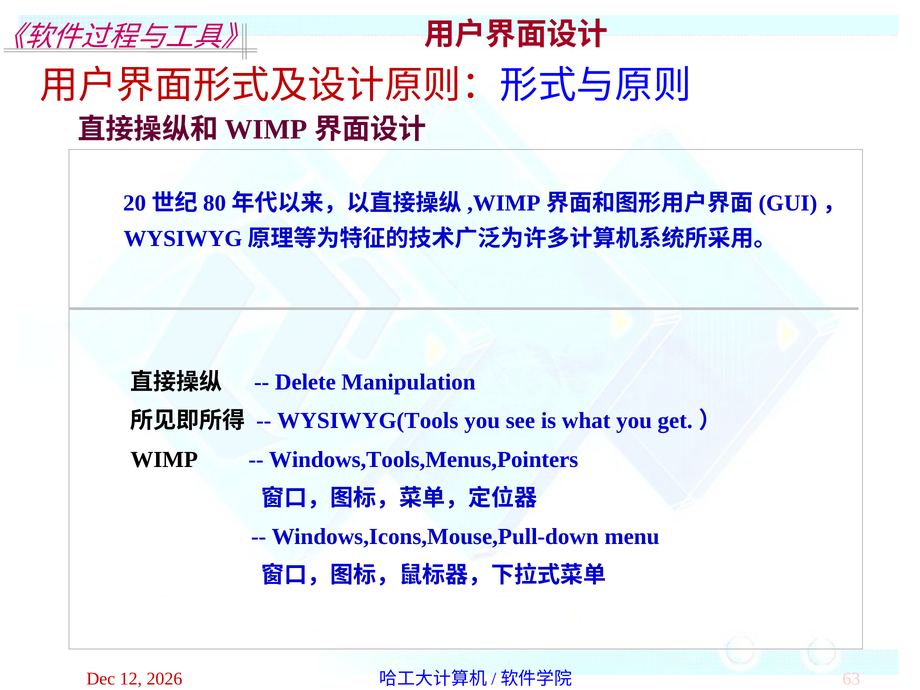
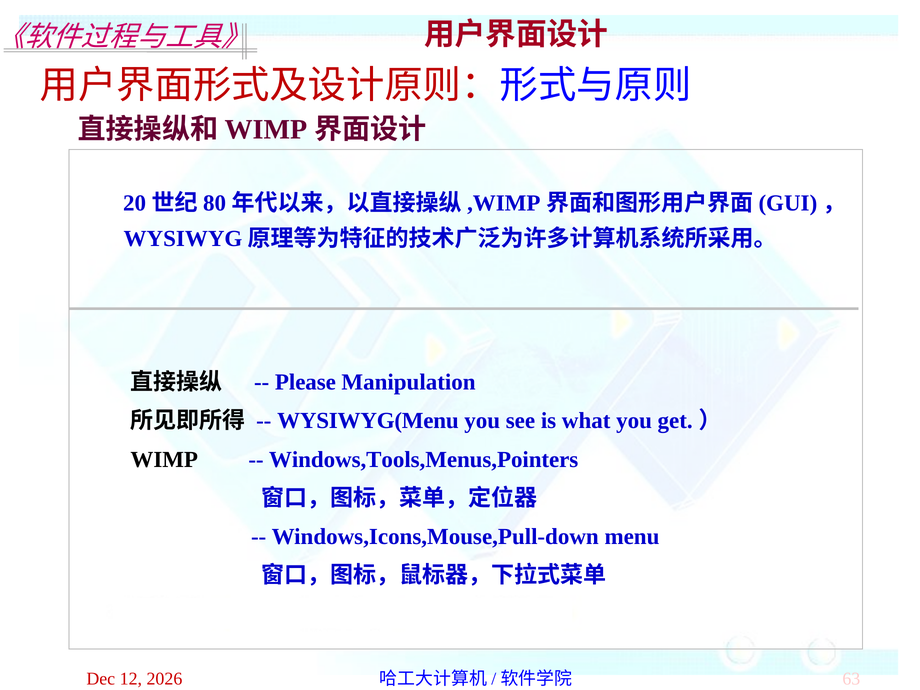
Delete: Delete -> Please
WYSIWYG(Tools: WYSIWYG(Tools -> WYSIWYG(Menu
